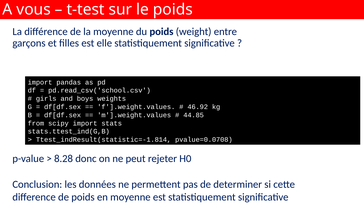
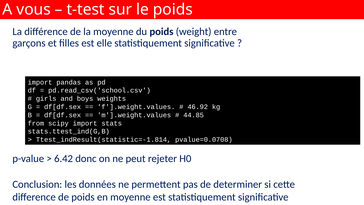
8.28: 8.28 -> 6.42
